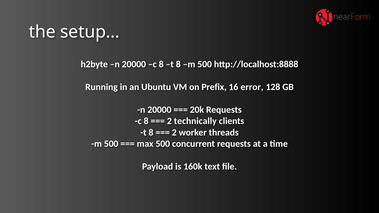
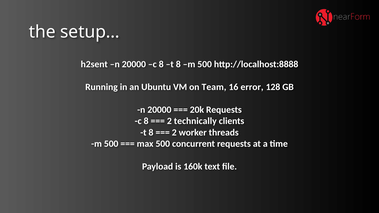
h2byte: h2byte -> h2sent
Prefix: Prefix -> Team
